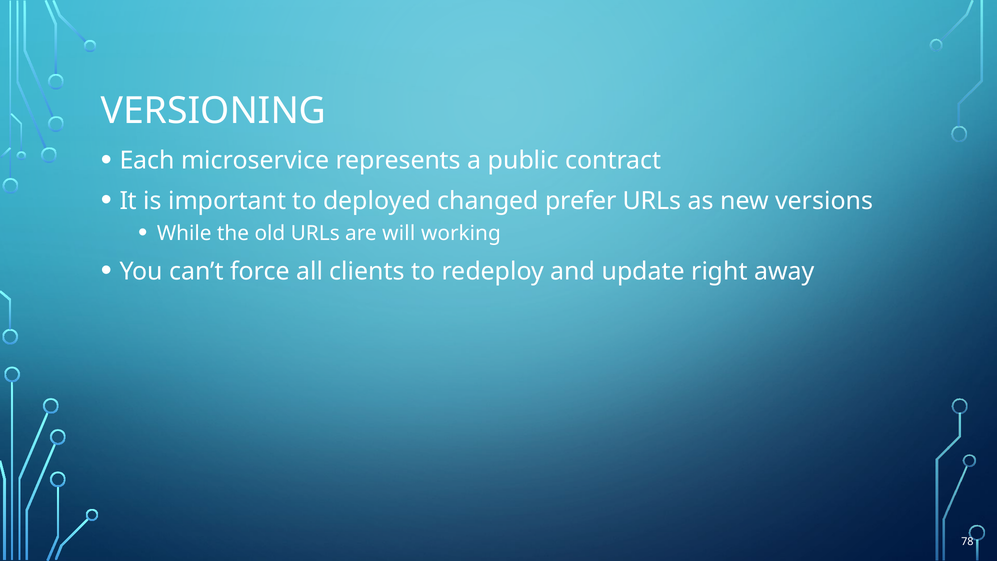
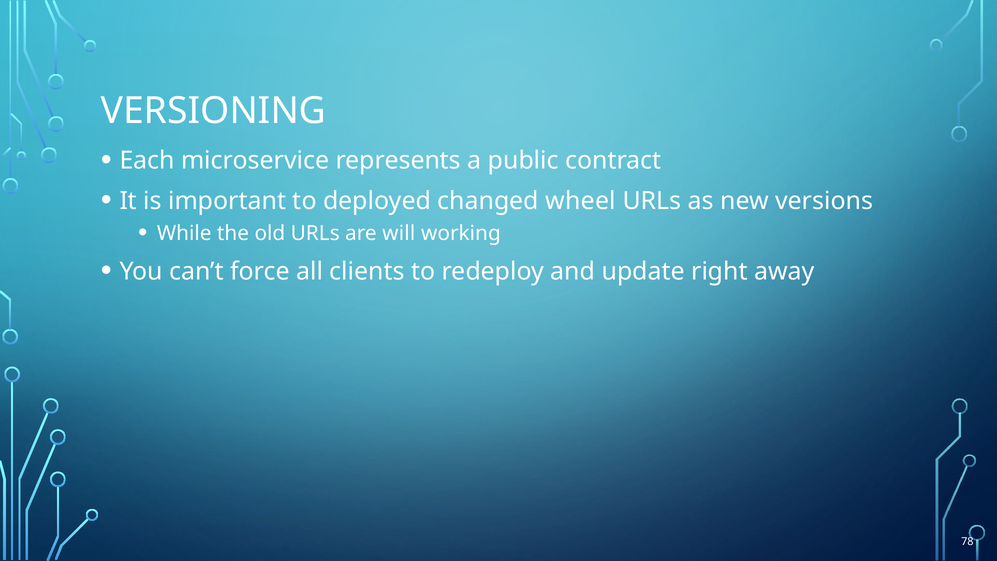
prefer: prefer -> wheel
